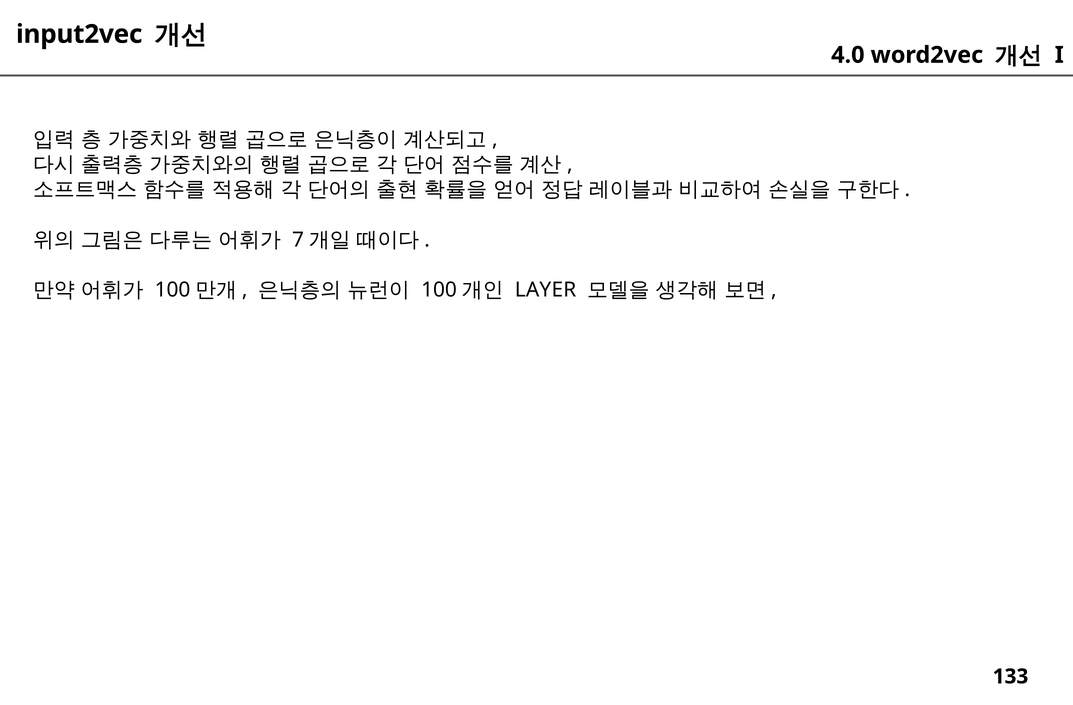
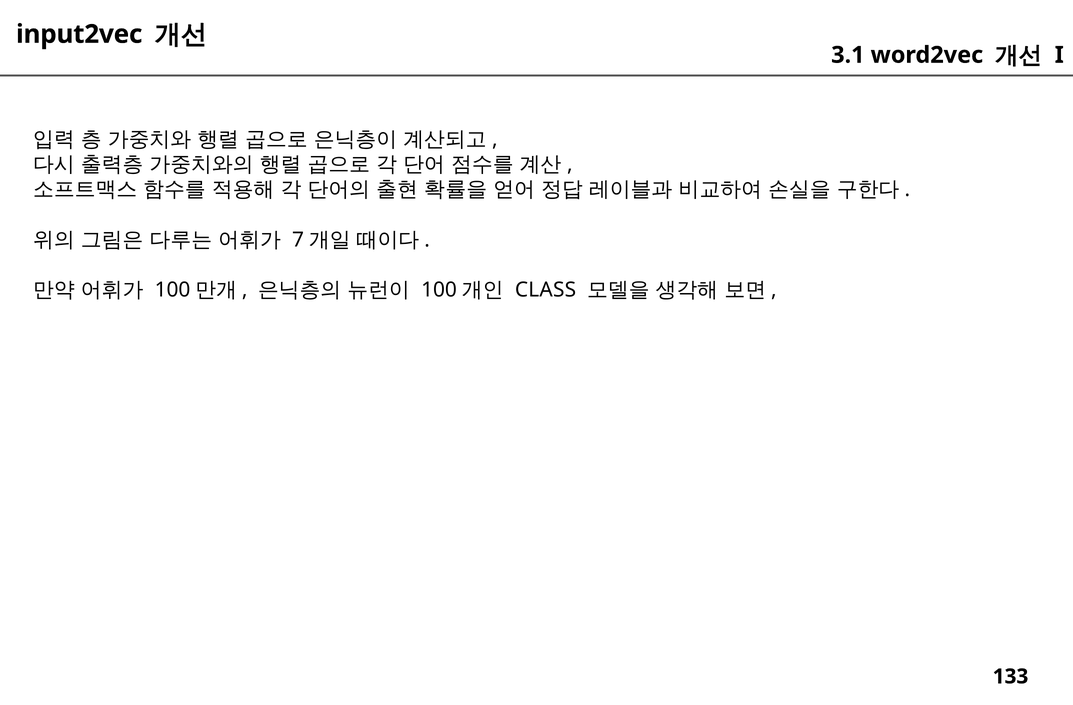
4.0: 4.0 -> 3.1
LAYER: LAYER -> CLASS
